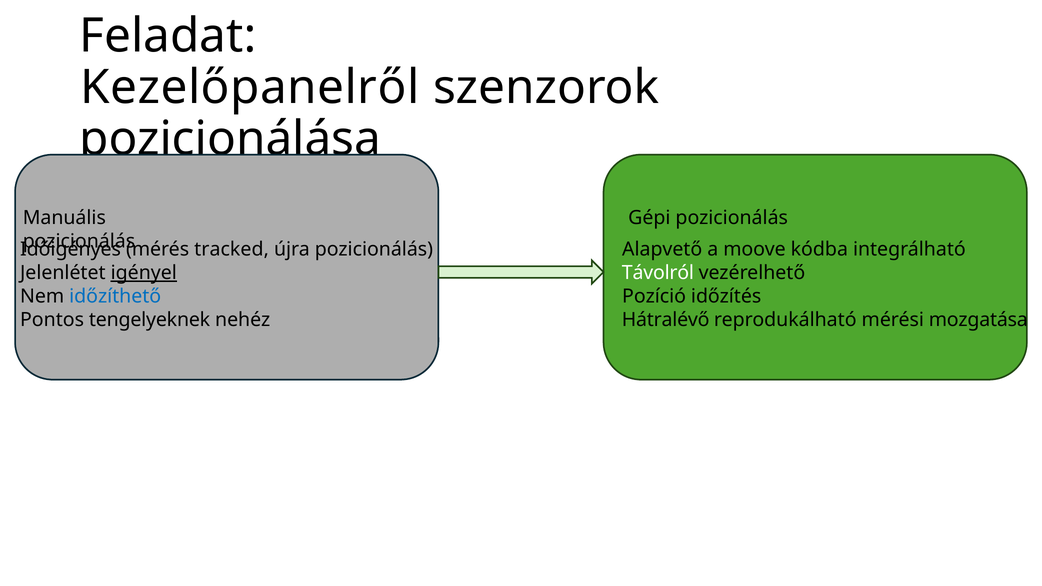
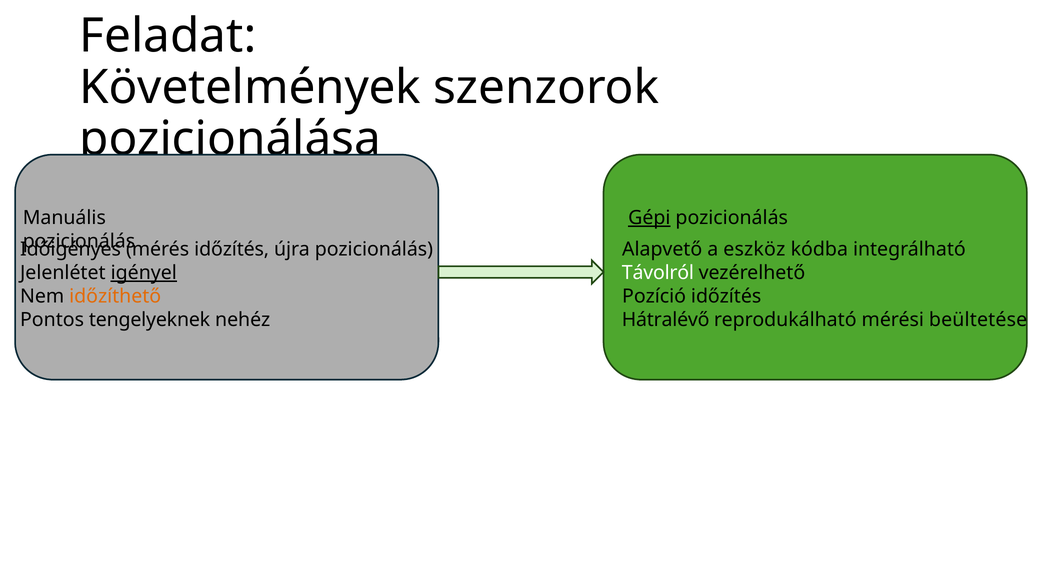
Kezelőpanelről: Kezelőpanelről -> Követelmények
Gépi underline: none -> present
mérés tracked: tracked -> időzítés
moove: moove -> eszköz
időzíthető colour: blue -> orange
mozgatása: mozgatása -> beültetése
